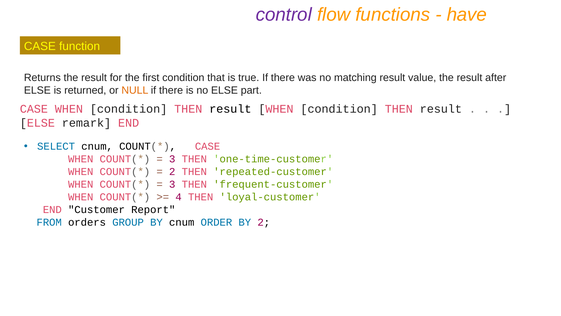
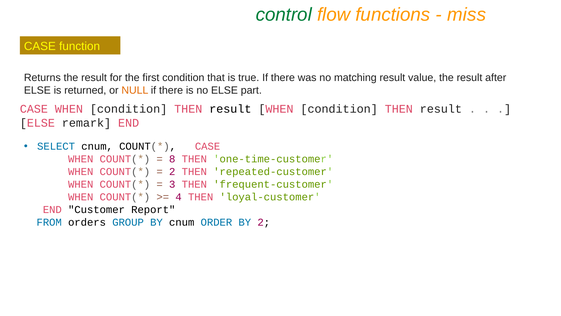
control colour: purple -> green
have: have -> miss
3 at (172, 159): 3 -> 8
